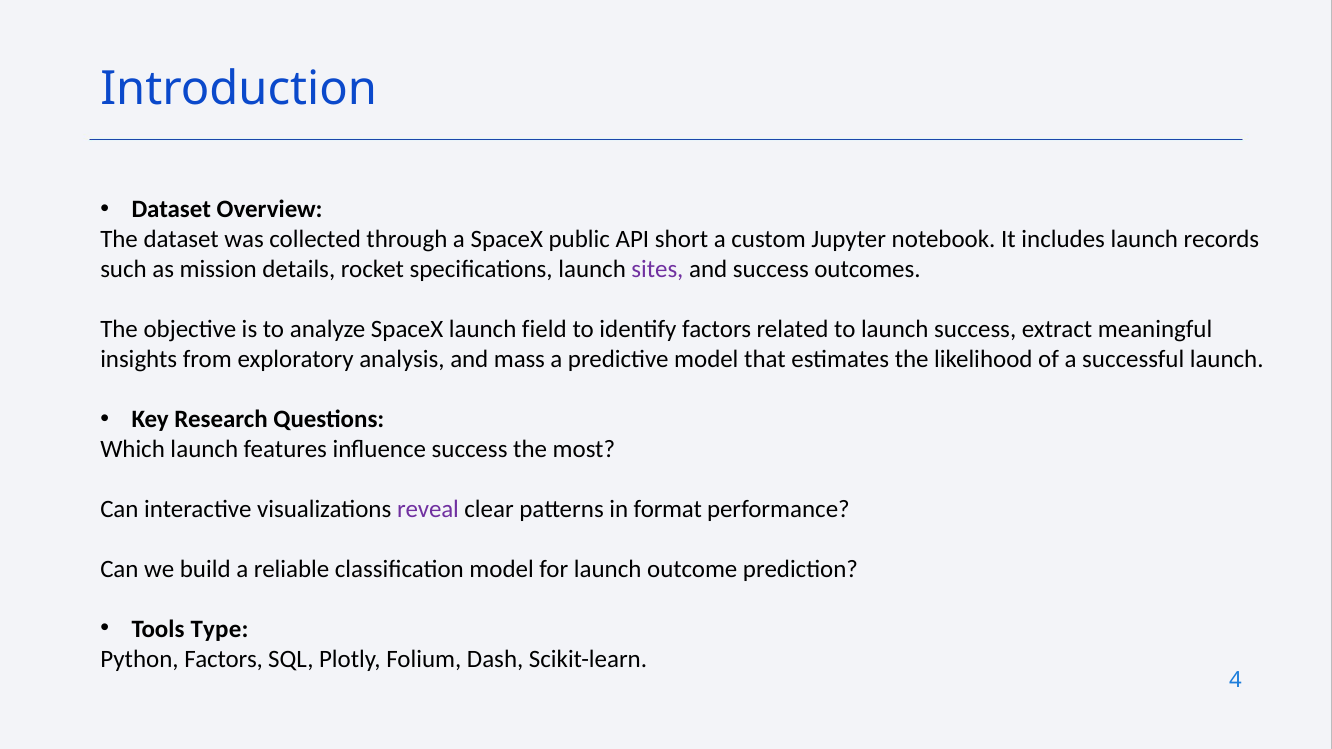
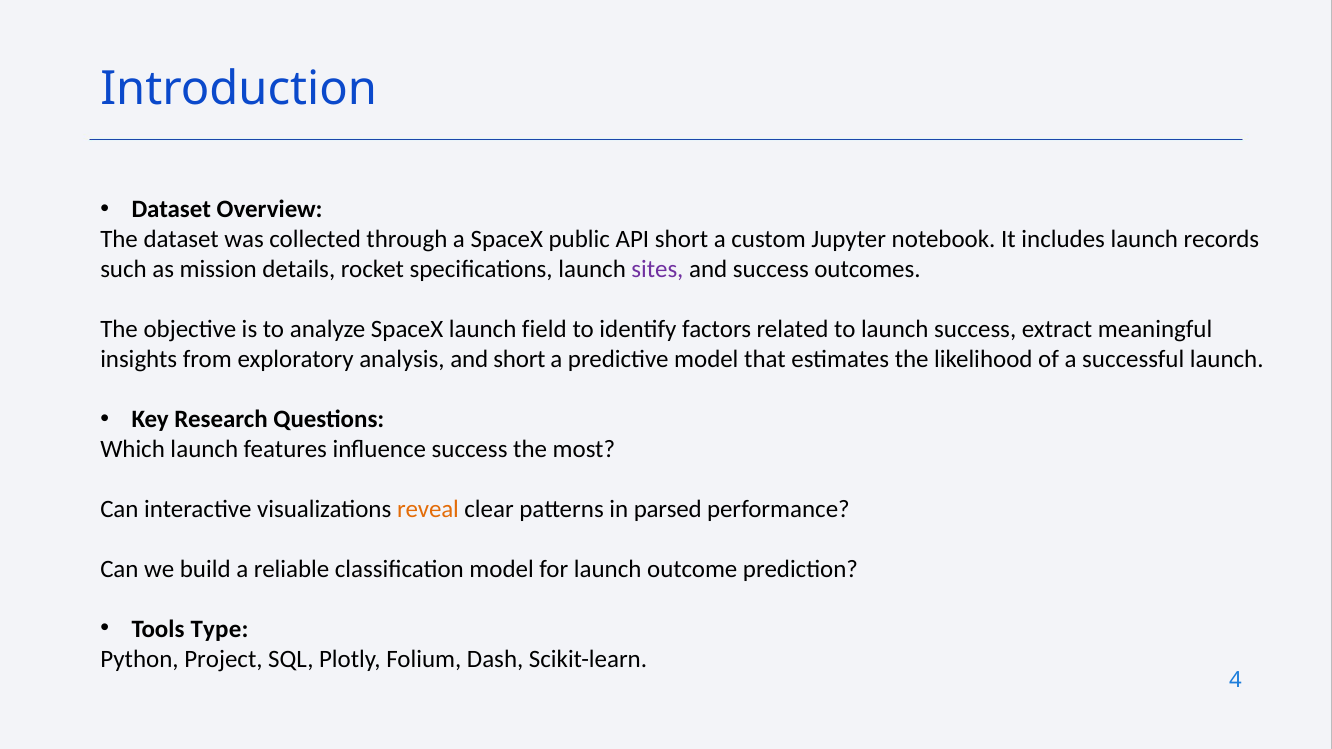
and mass: mass -> short
reveal colour: purple -> orange
format: format -> parsed
Python Factors: Factors -> Project
